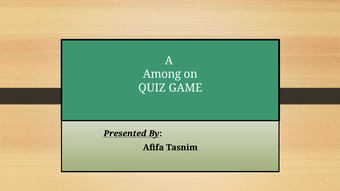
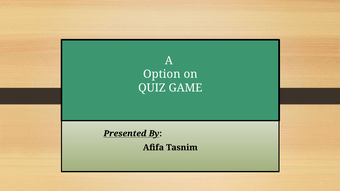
Among: Among -> Option
